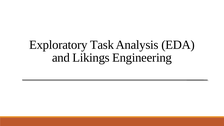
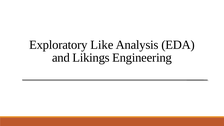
Task: Task -> Like
